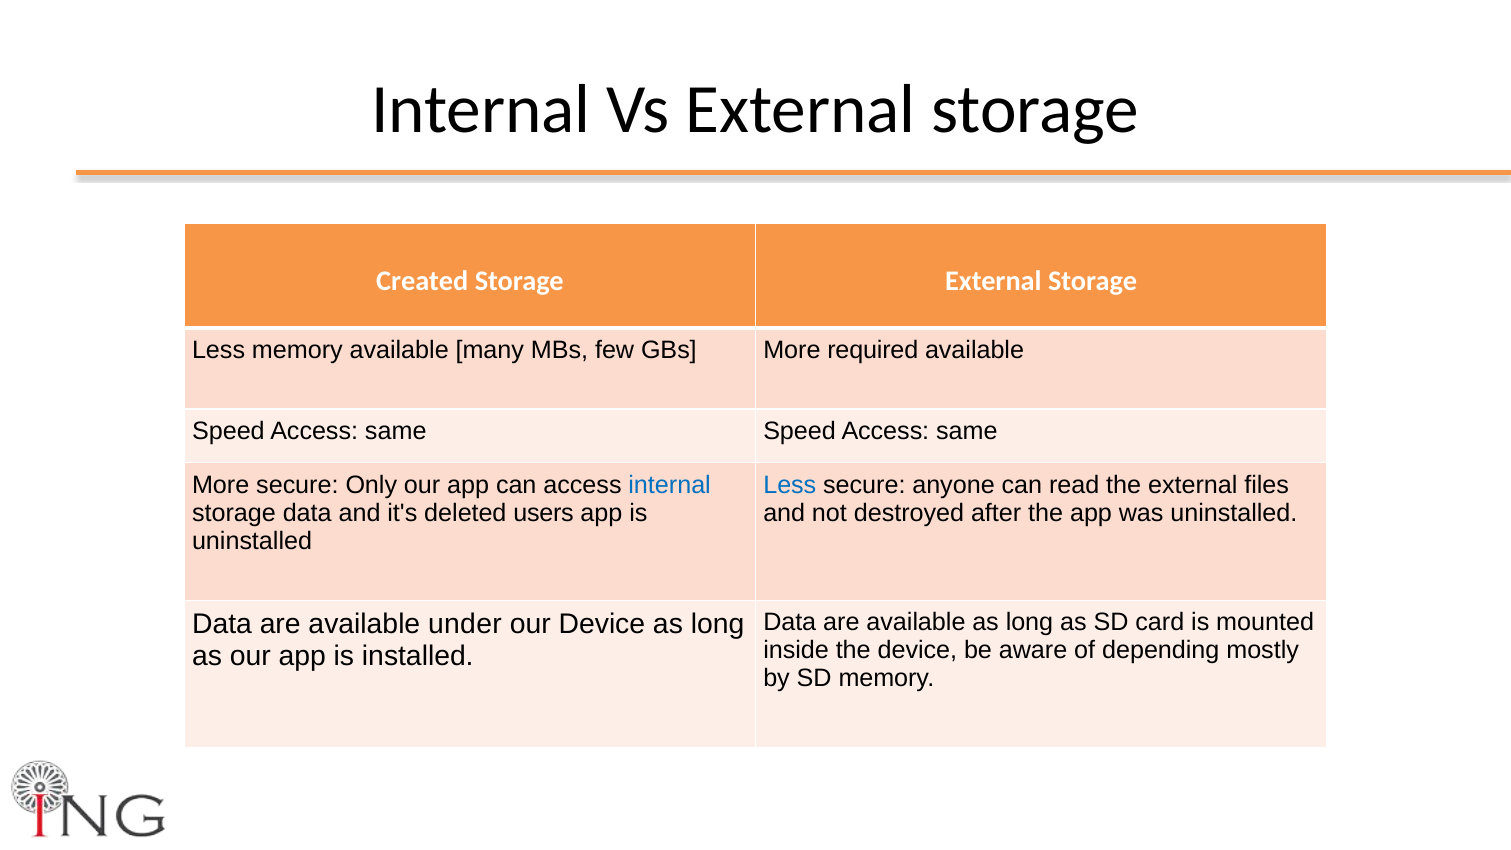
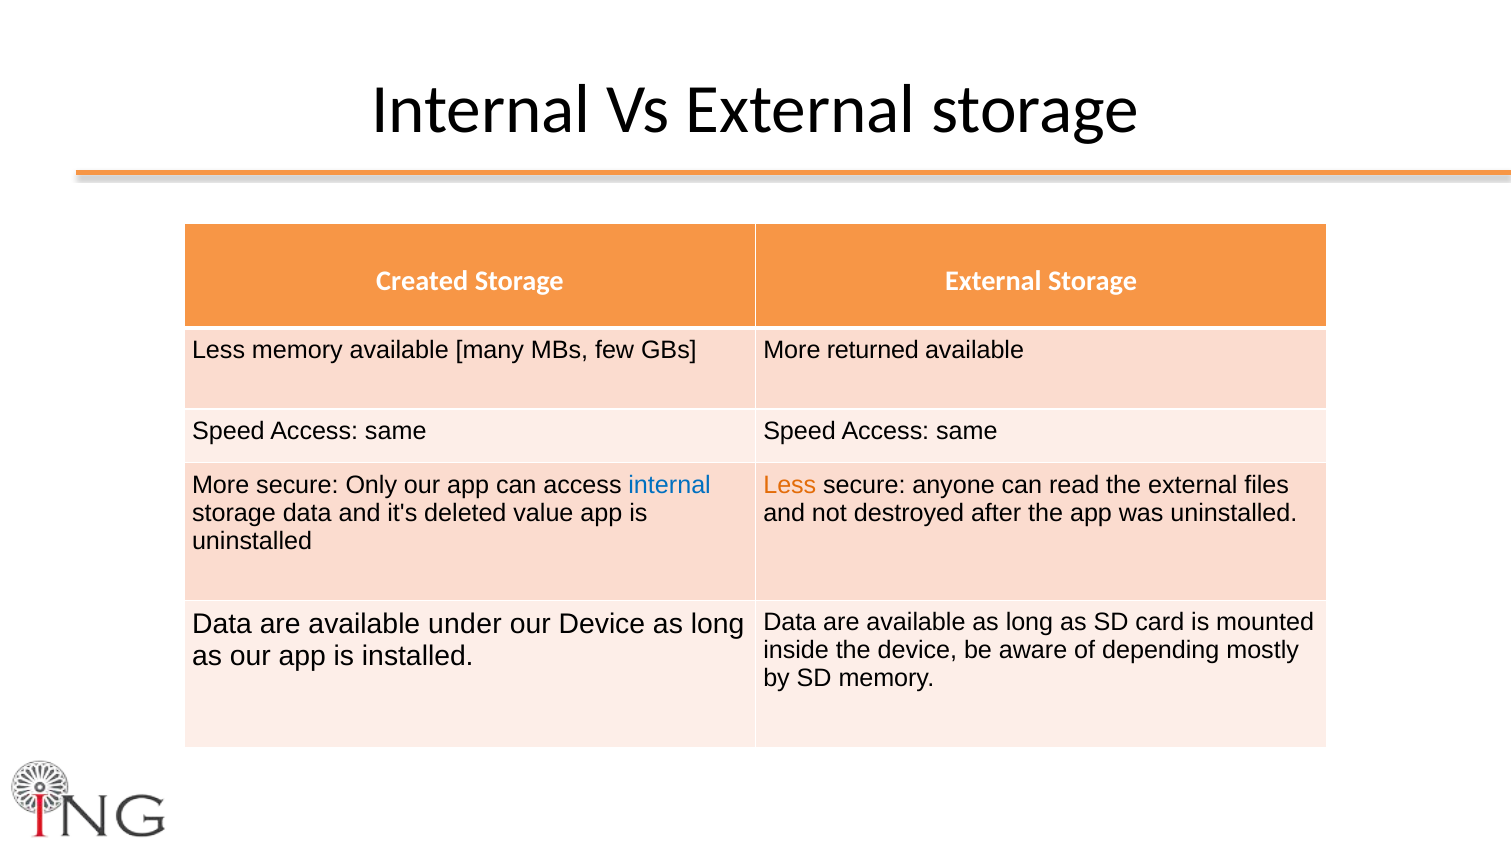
required: required -> returned
Less at (790, 485) colour: blue -> orange
users: users -> value
